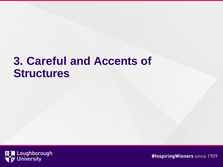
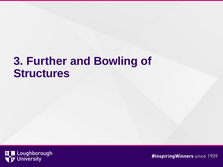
Careful: Careful -> Further
Accents: Accents -> Bowling
